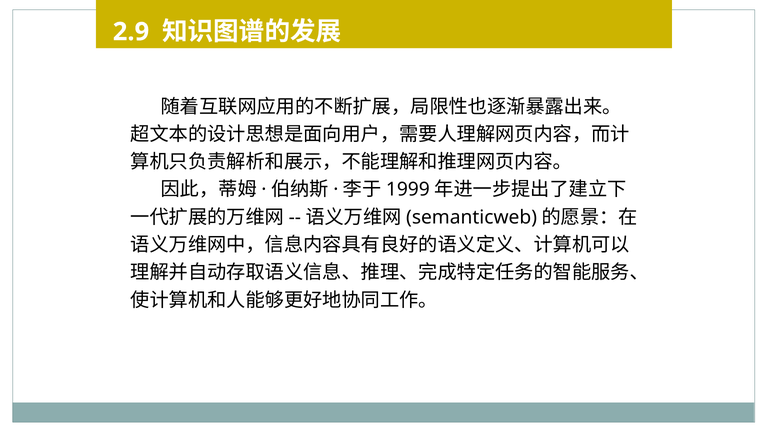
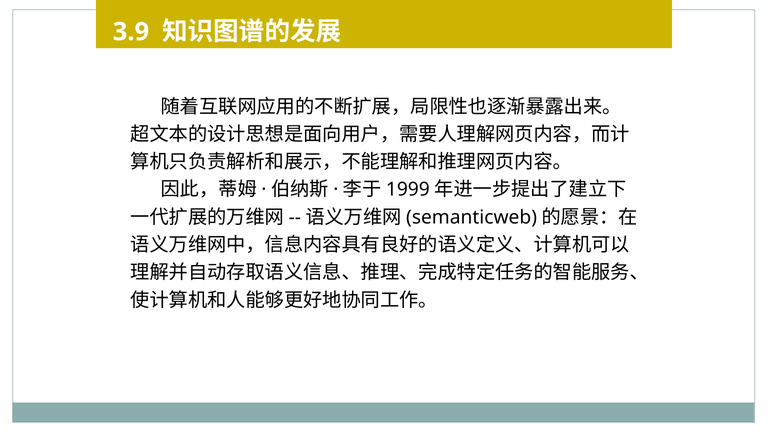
2.9: 2.9 -> 3.9
